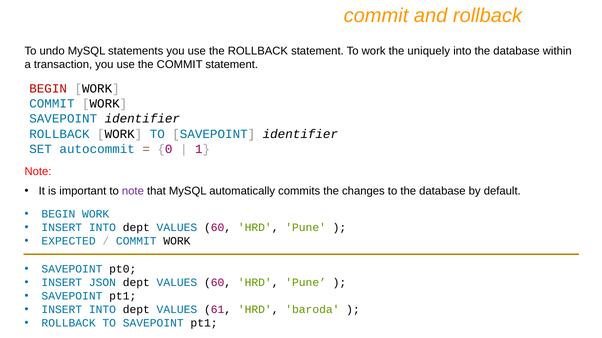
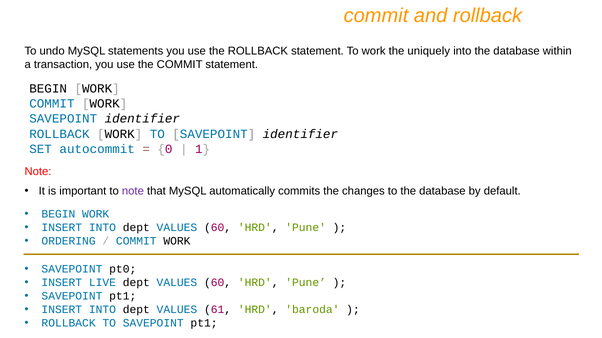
BEGIN at (48, 89) colour: red -> black
EXPECTED: EXPECTED -> ORDERING
JSON: JSON -> LIVE
